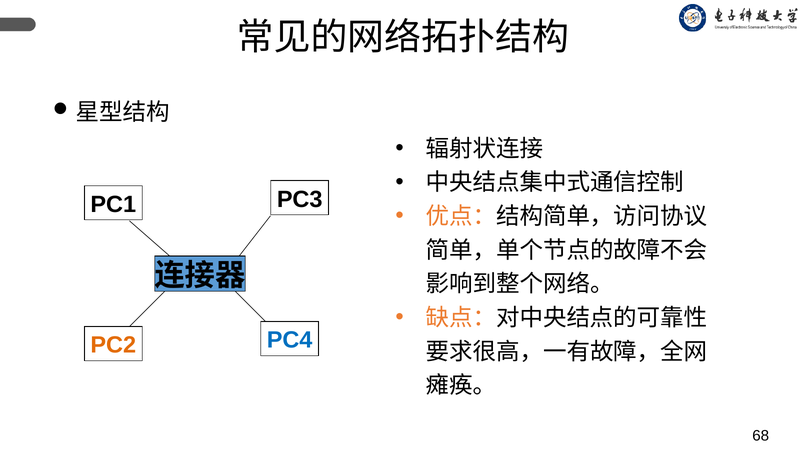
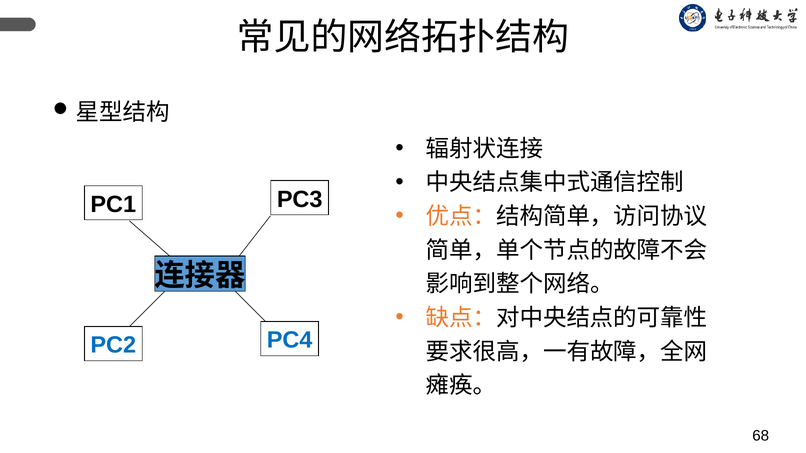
PC2 colour: orange -> blue
